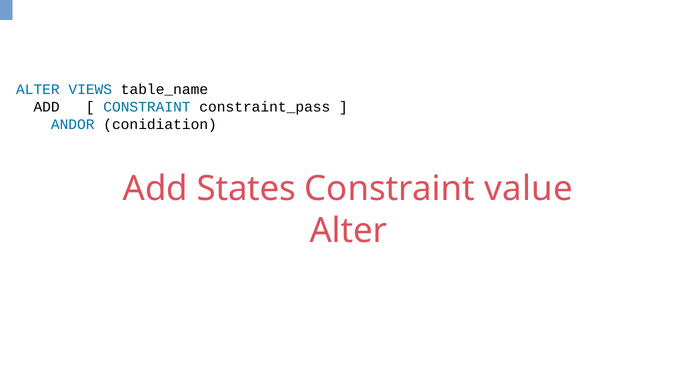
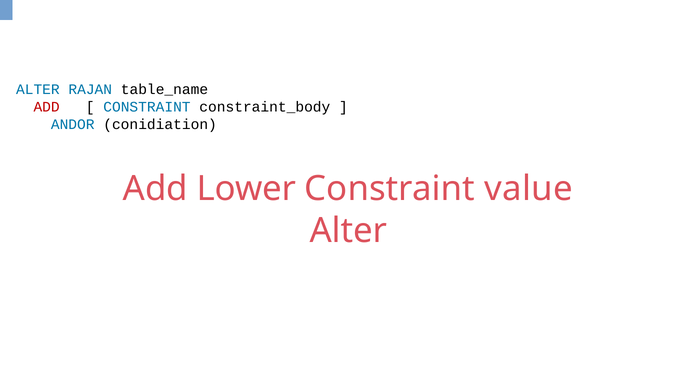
VIEWS: VIEWS -> RAJAN
ADD at (47, 107) colour: black -> red
constraint_pass: constraint_pass -> constraint_body
States: States -> Lower
